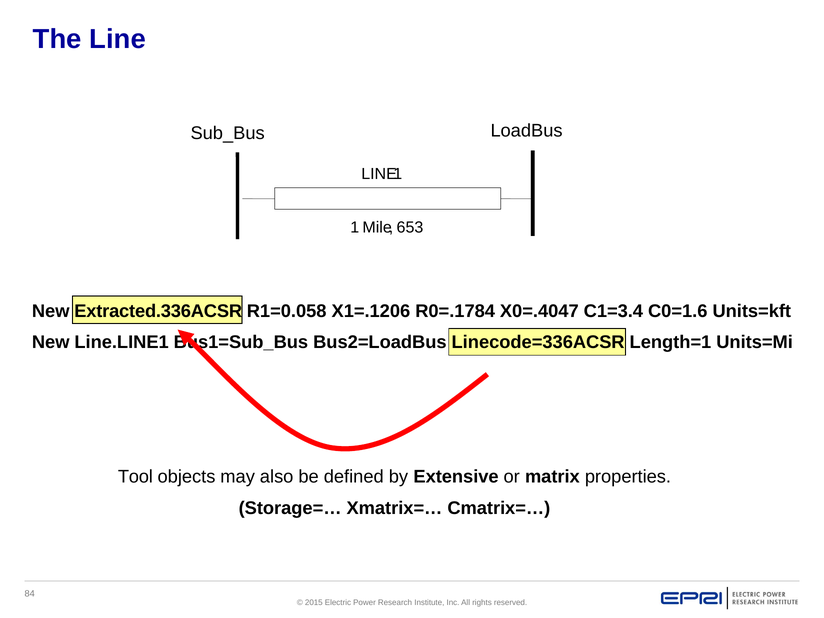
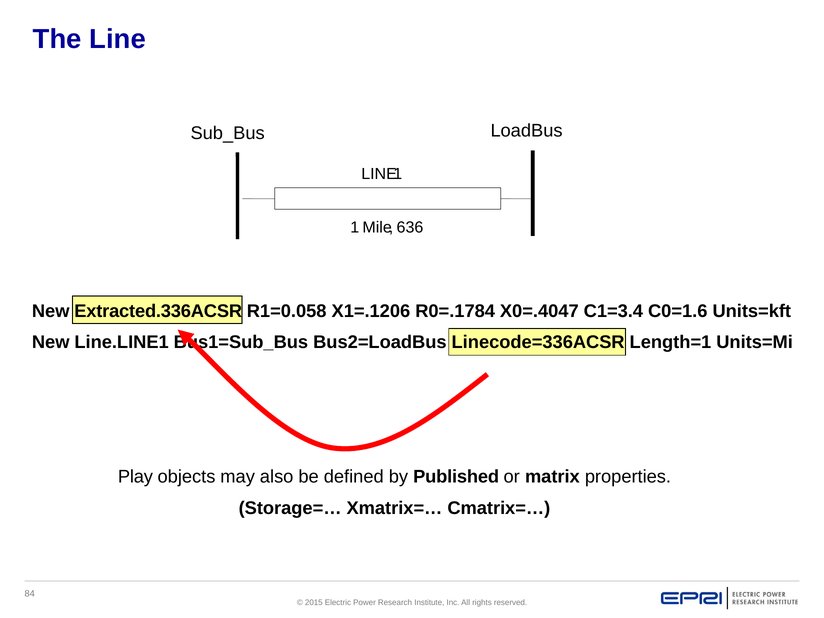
653: 653 -> 636
Tool: Tool -> Play
Extensive: Extensive -> Published
